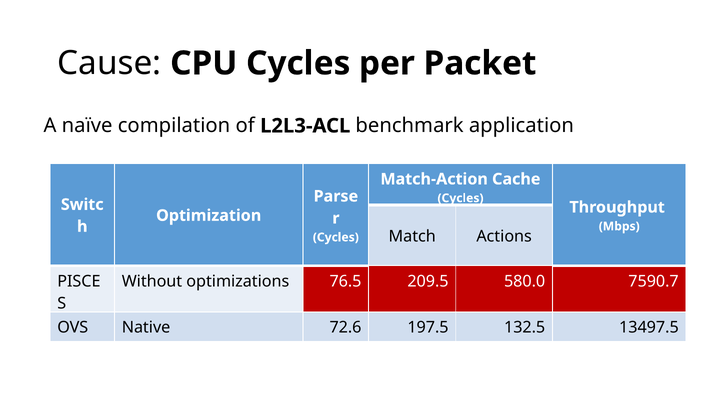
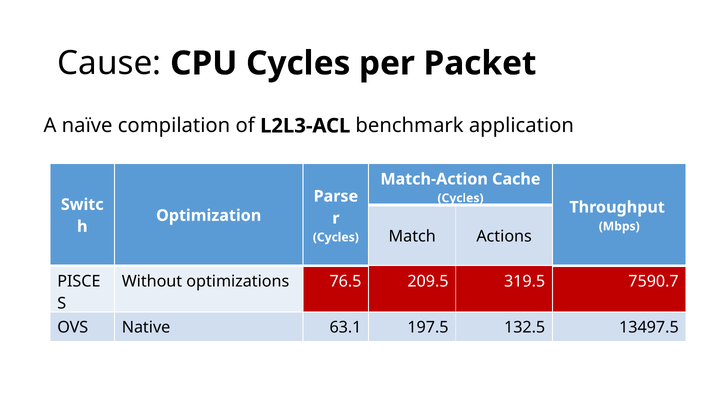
580.0: 580.0 -> 319.5
72.6: 72.6 -> 63.1
